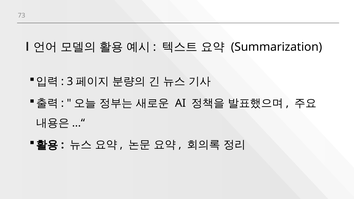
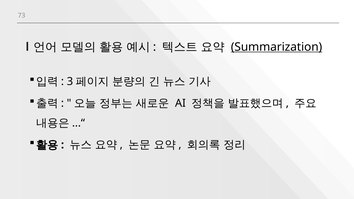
Summarization underline: none -> present
